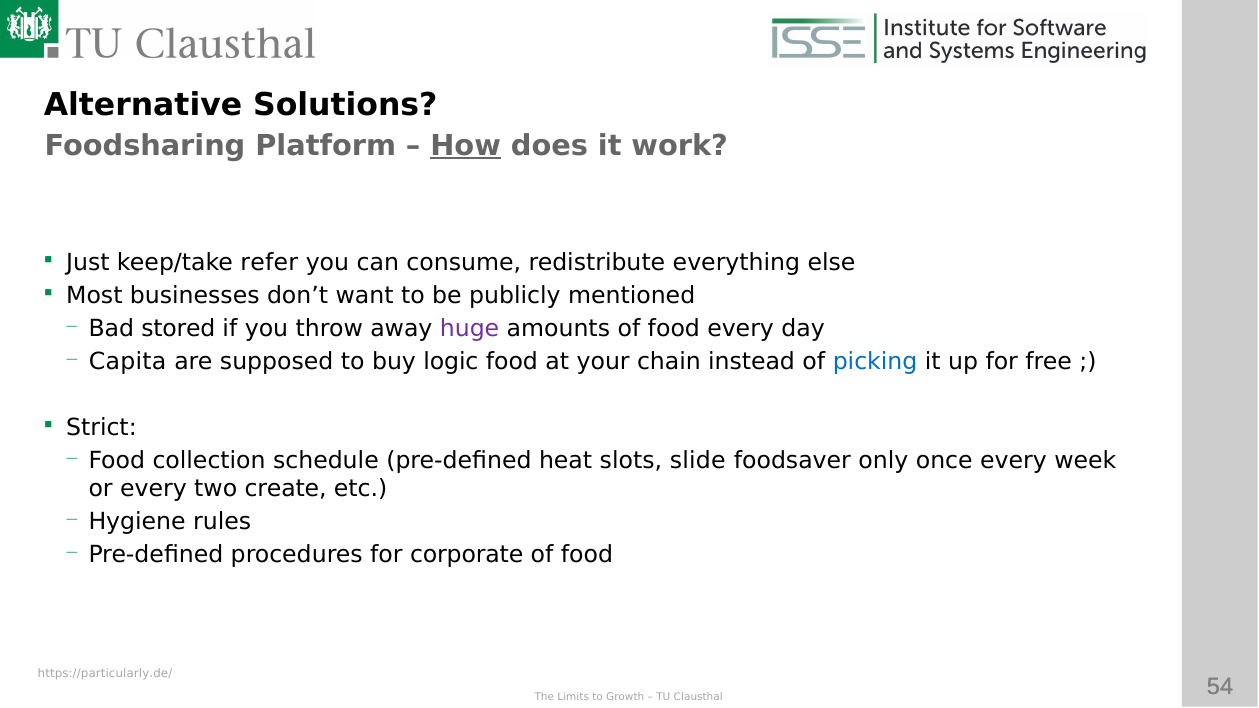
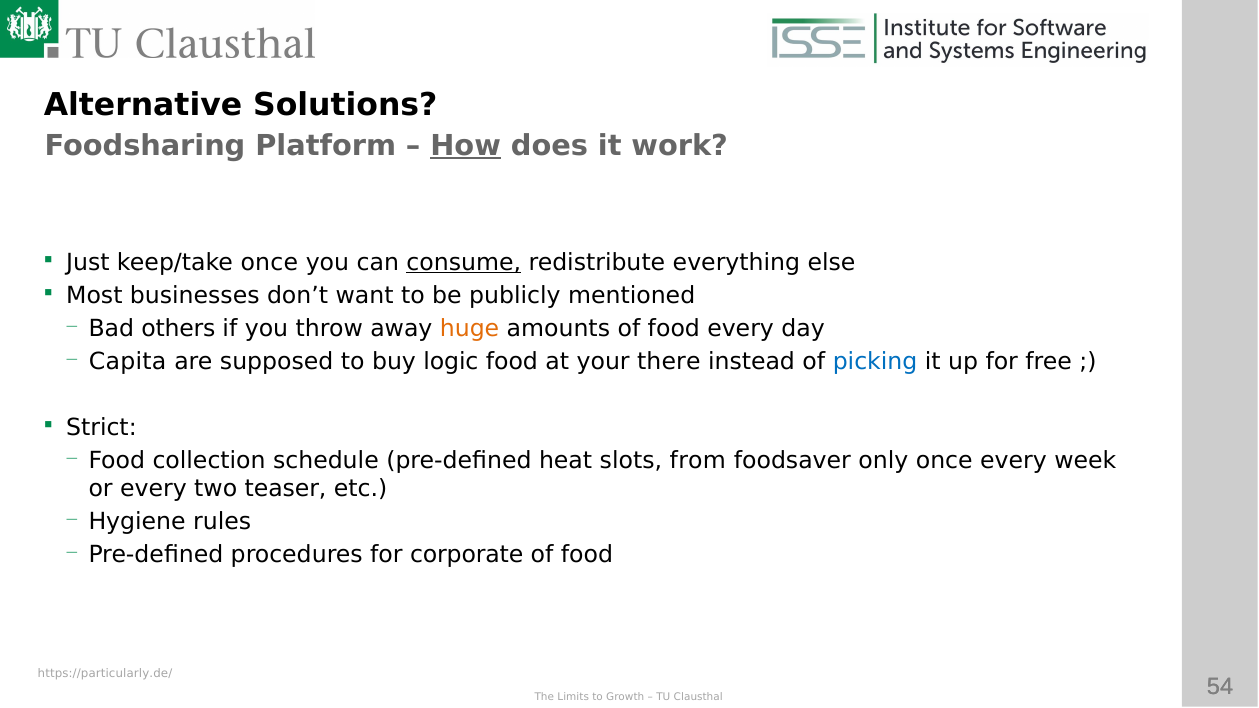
keep/take refer: refer -> once
consume underline: none -> present
stored: stored -> others
huge colour: purple -> orange
chain: chain -> there
slide: slide -> from
create: create -> teaser
